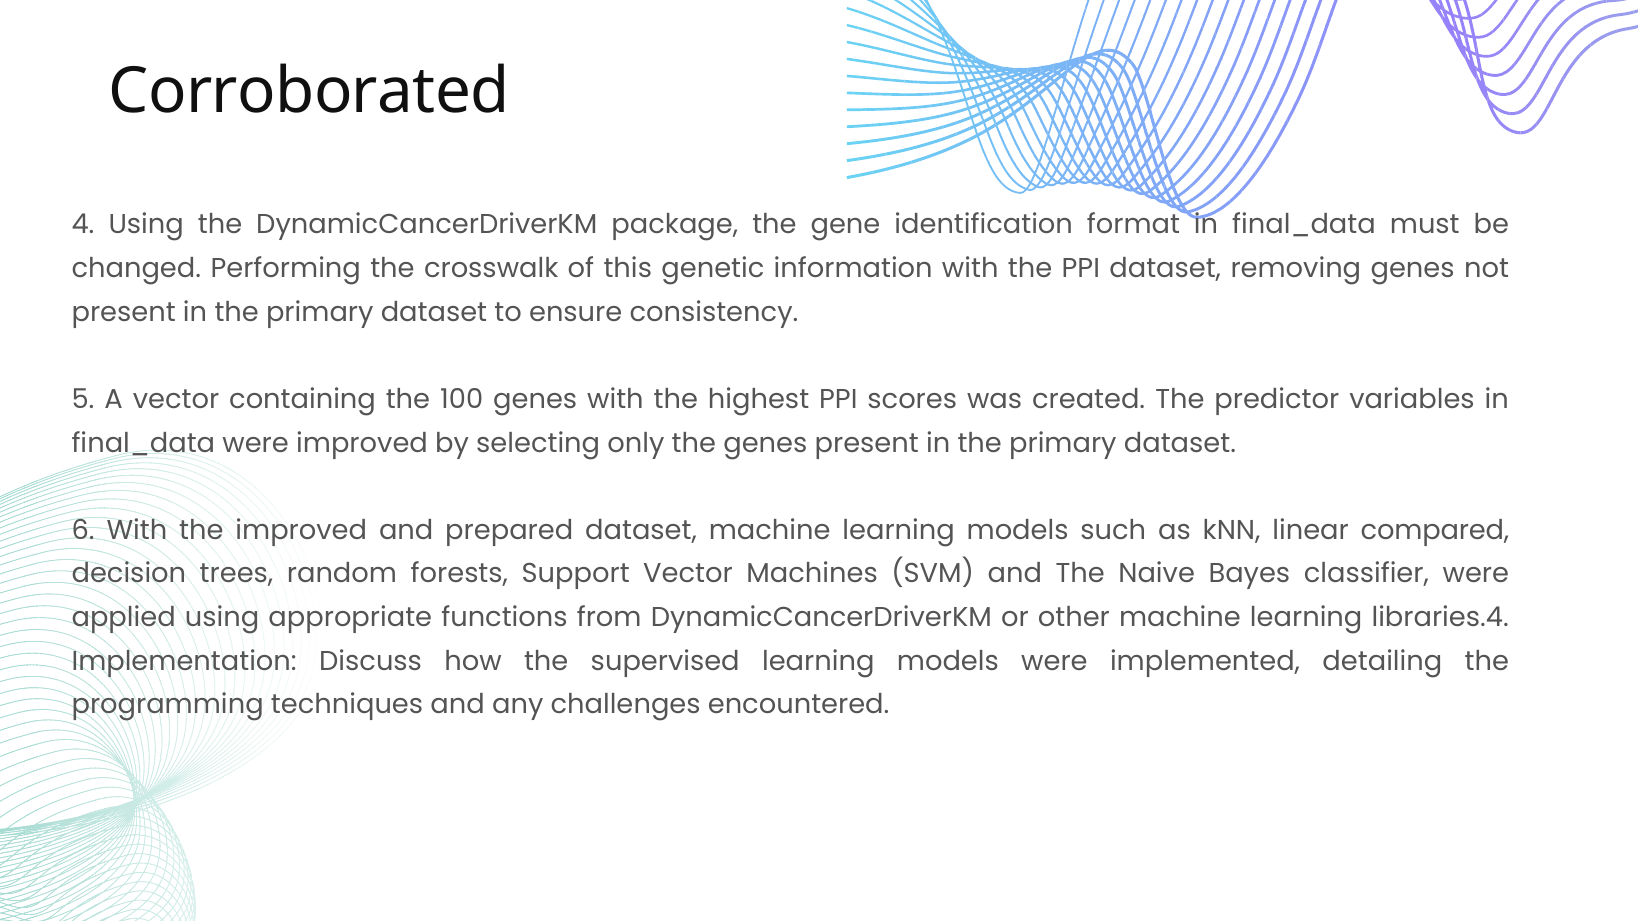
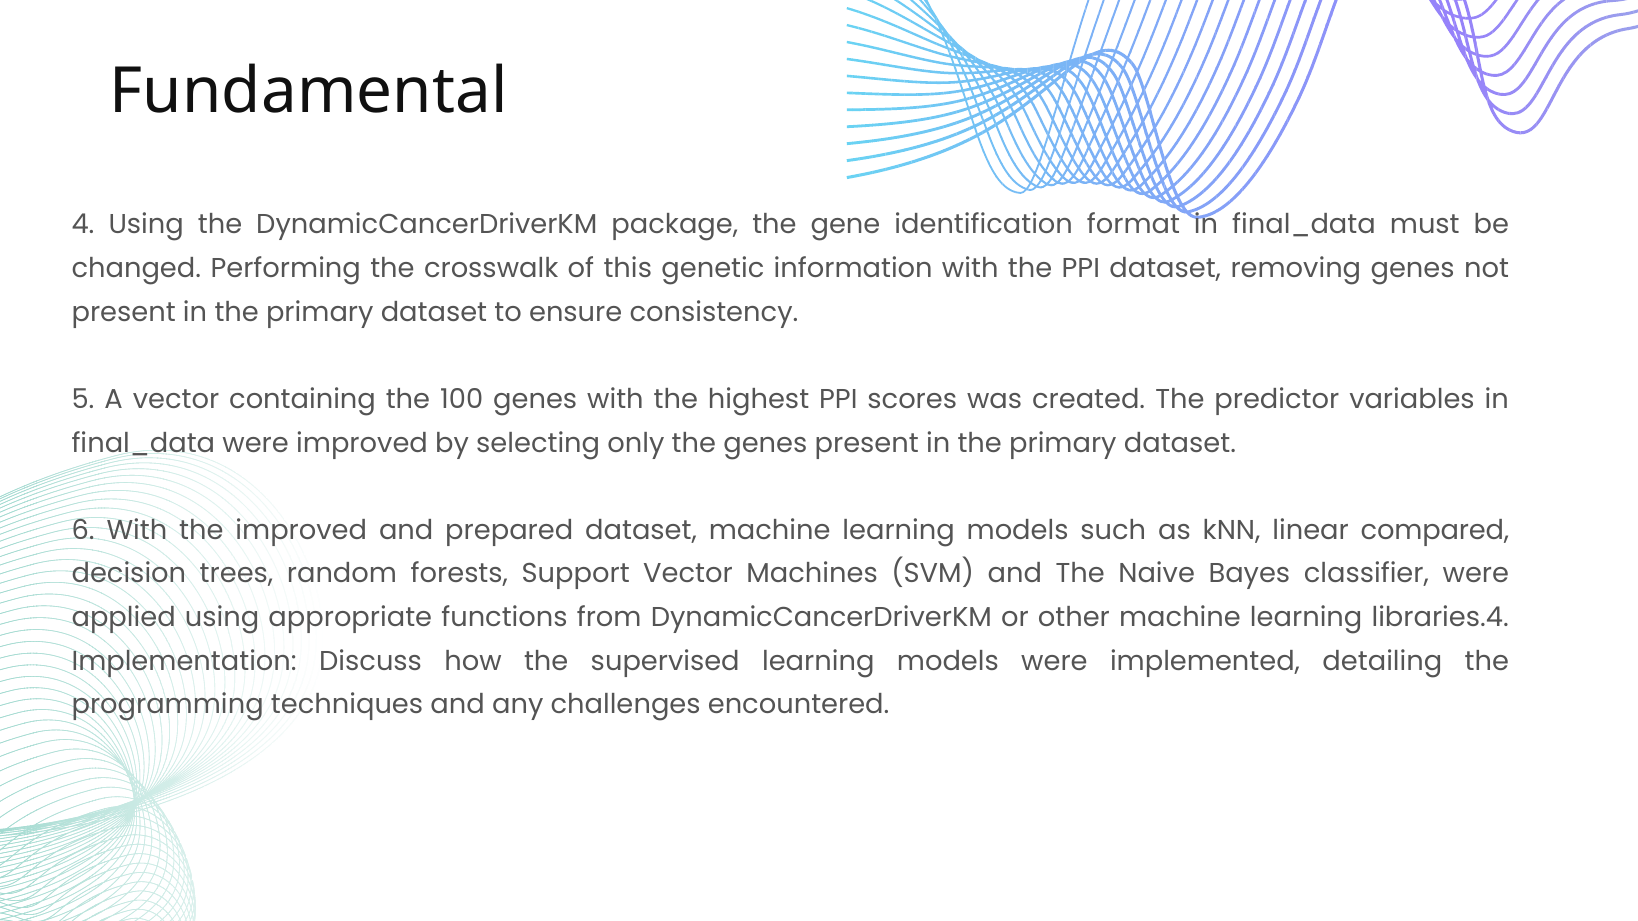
Corroborated: Corroborated -> Fundamental
